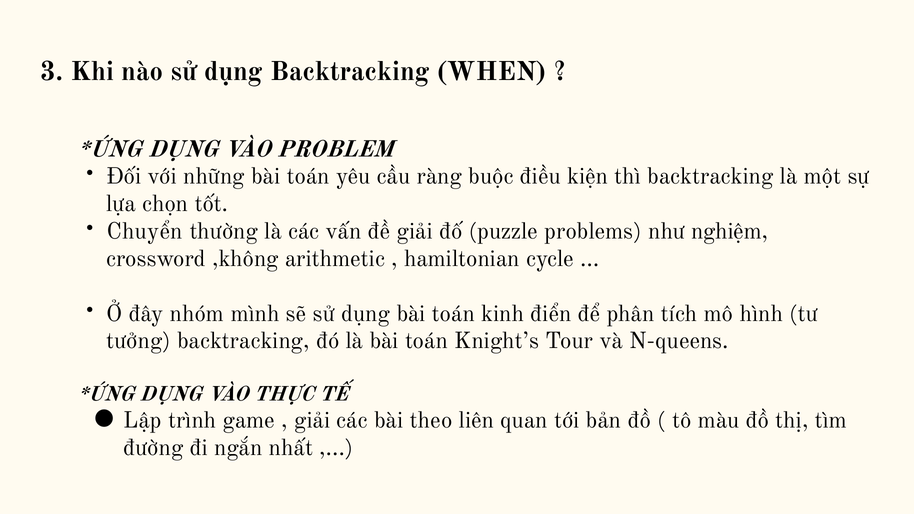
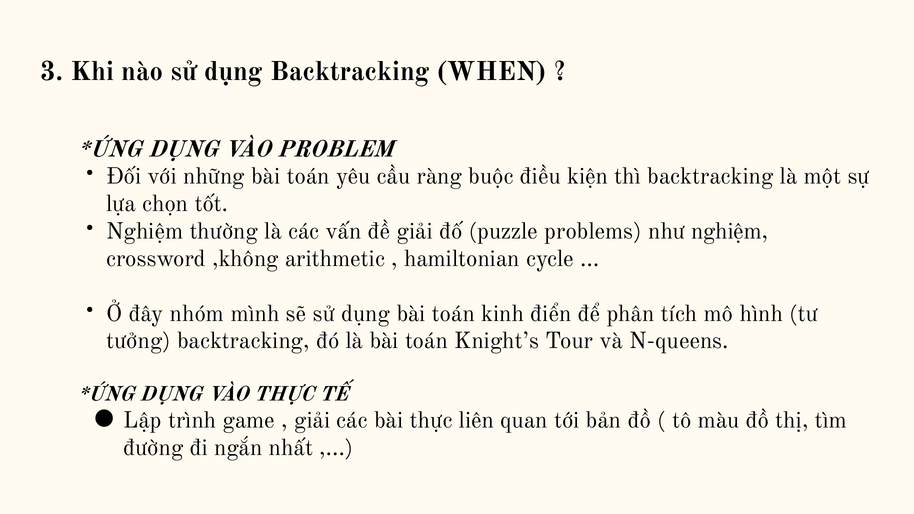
Chuyển at (145, 231): Chuyển -> Nghiệm
bài theo: theo -> thực
